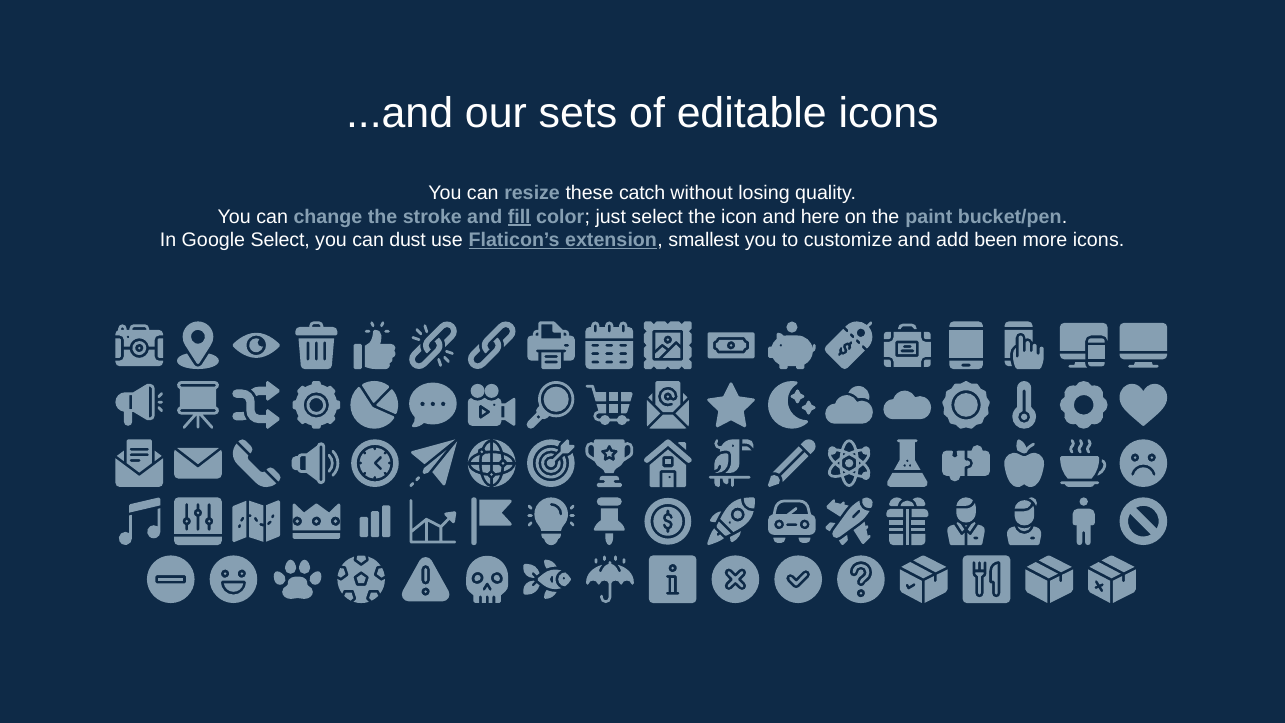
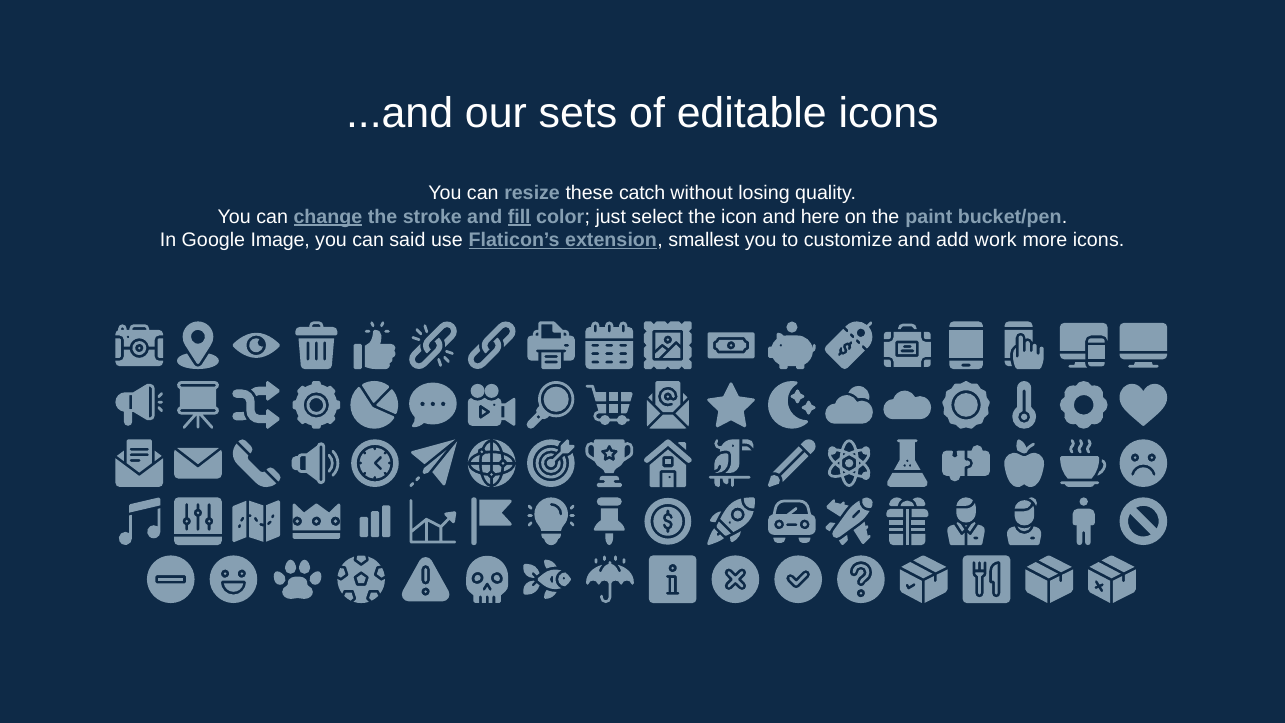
change underline: none -> present
Google Select: Select -> Image
dust: dust -> said
been: been -> work
